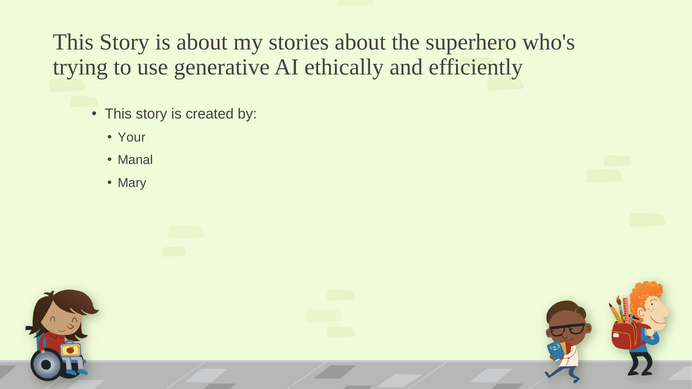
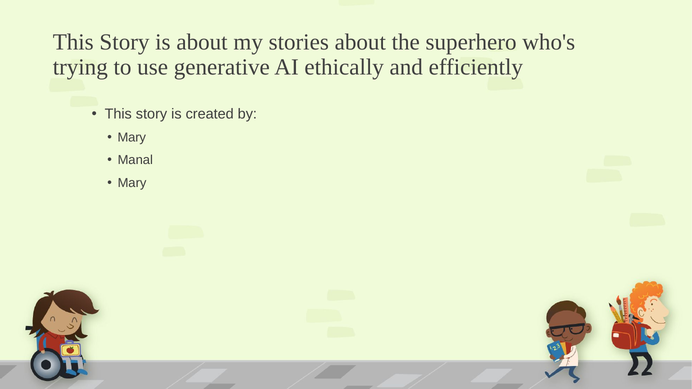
Your at (132, 138): Your -> Mary
